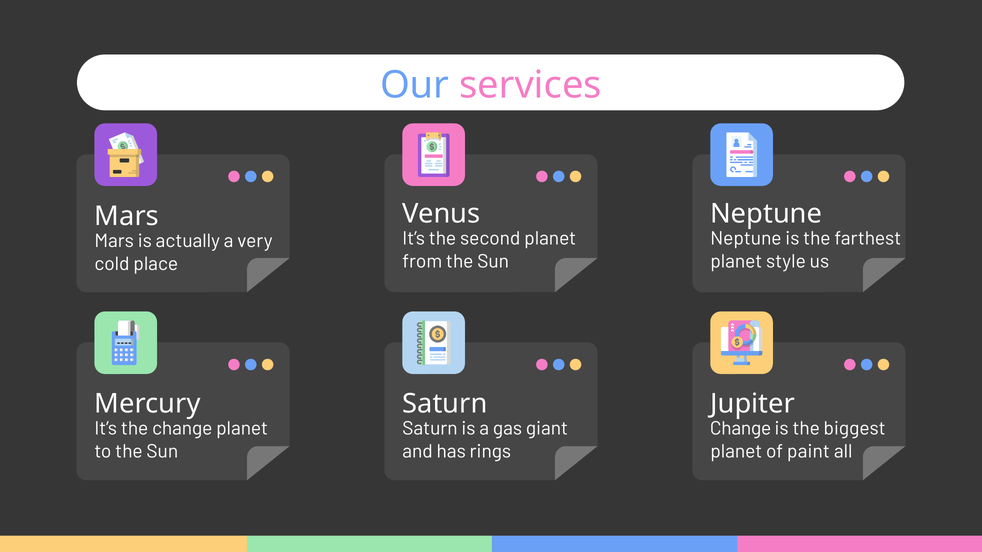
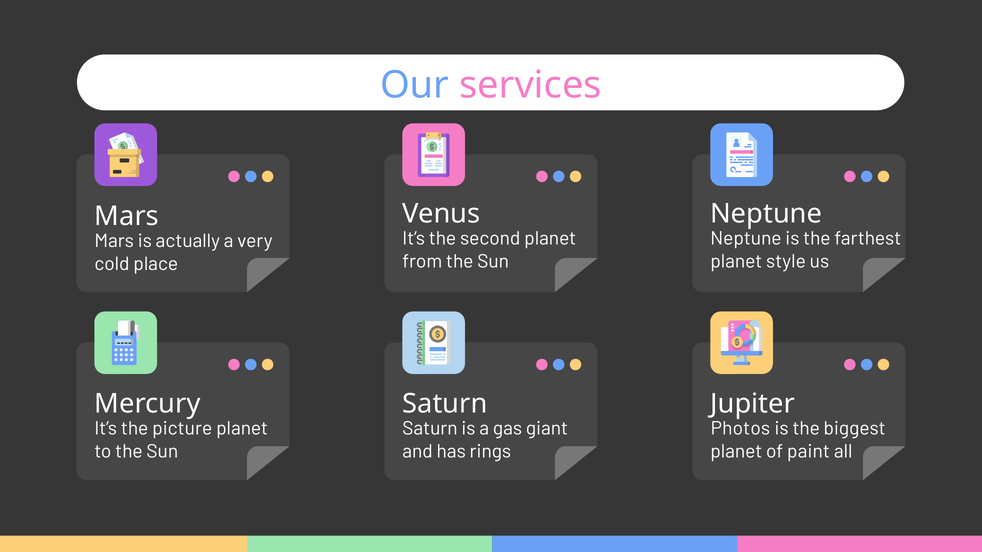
the change: change -> picture
Change at (741, 429): Change -> Photos
